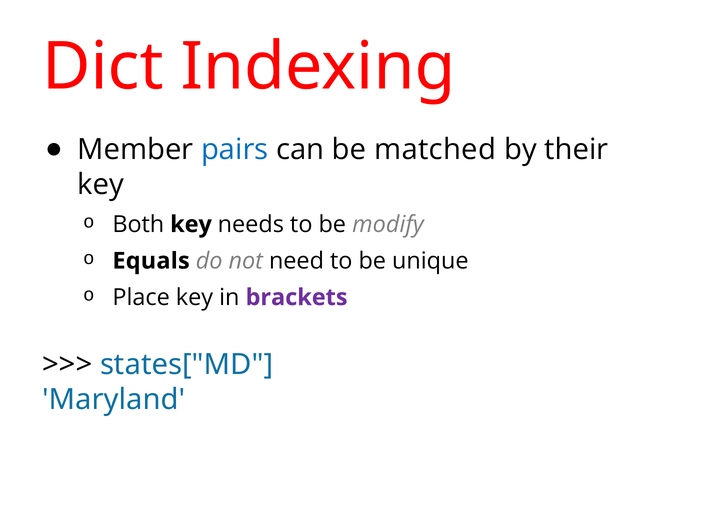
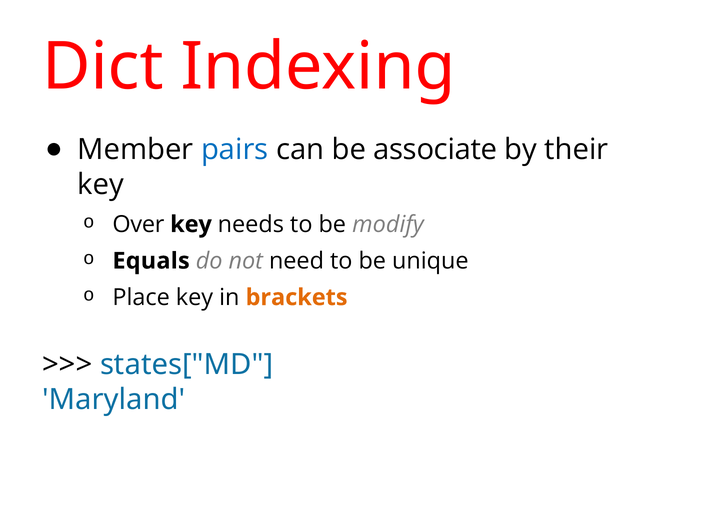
matched: matched -> associate
Both: Both -> Over
brackets colour: purple -> orange
